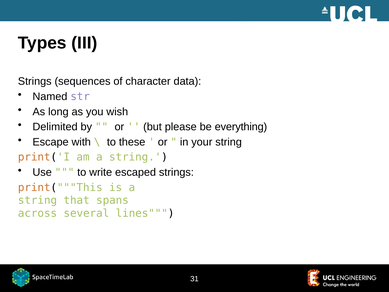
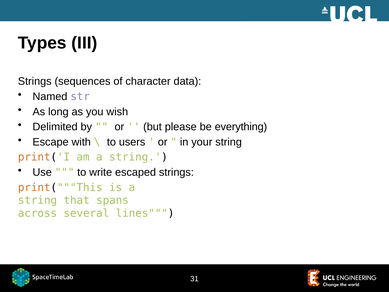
these: these -> users
